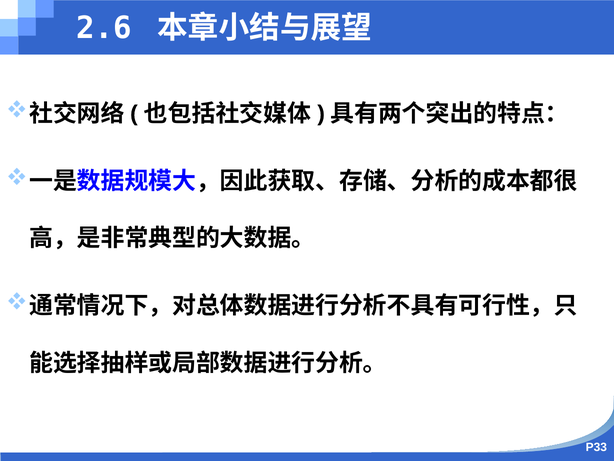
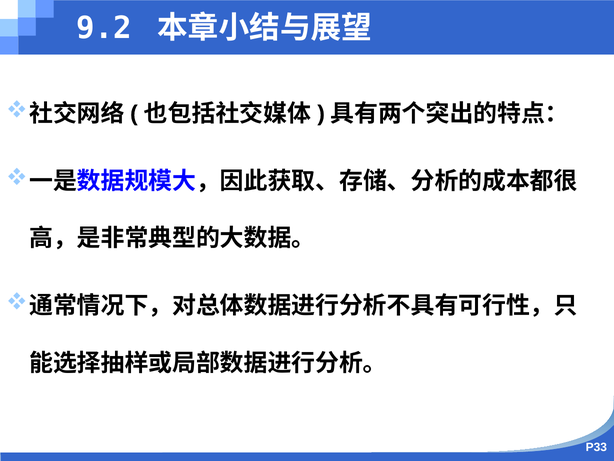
2.6: 2.6 -> 9.2
